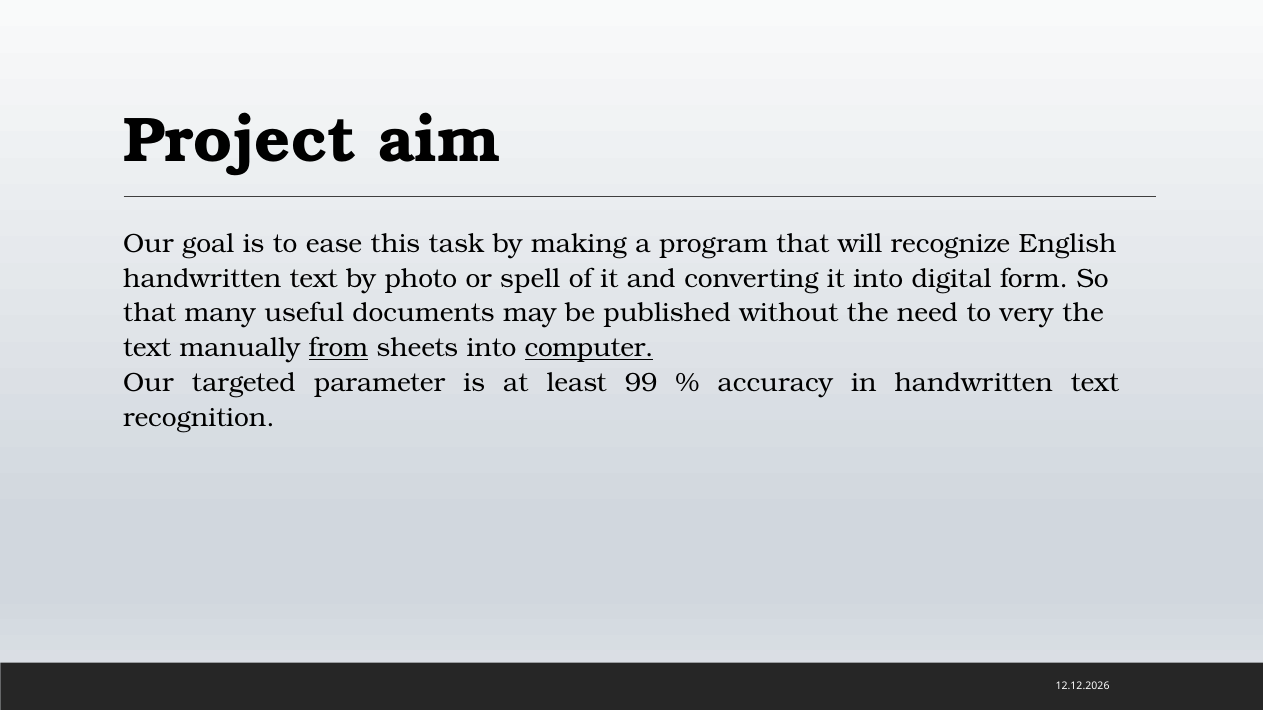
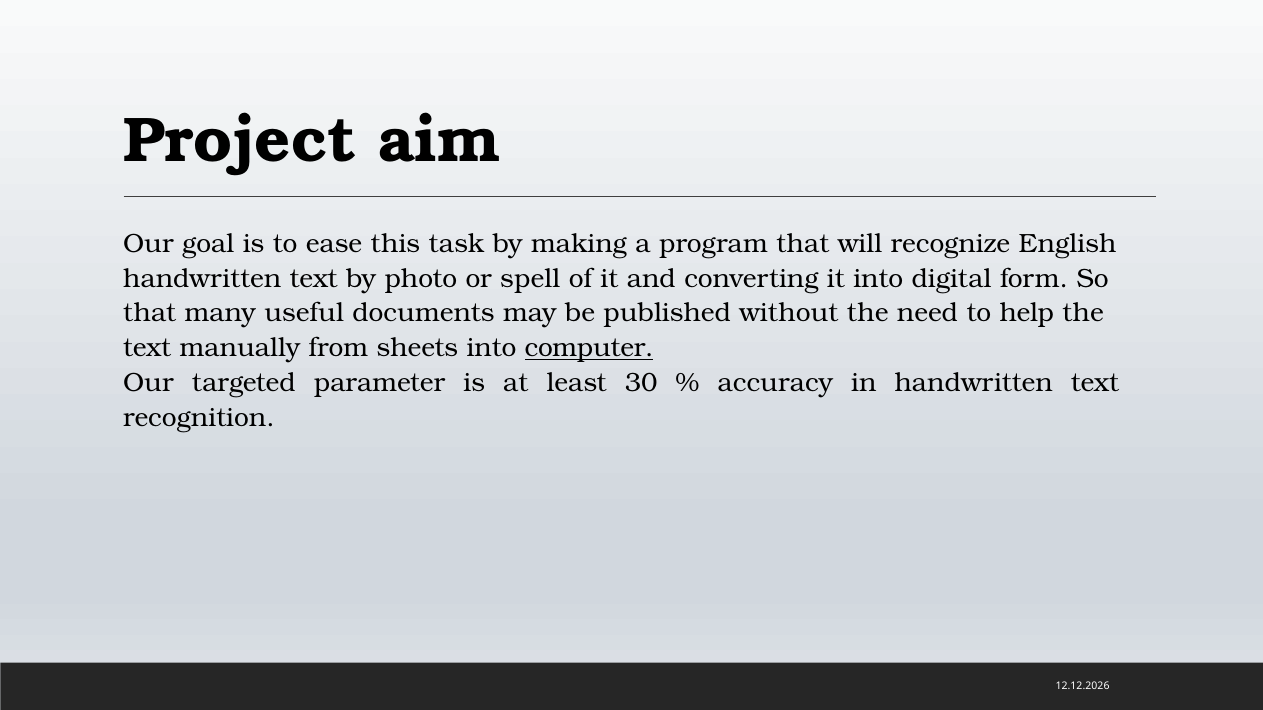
very: very -> help
from underline: present -> none
99: 99 -> 30
